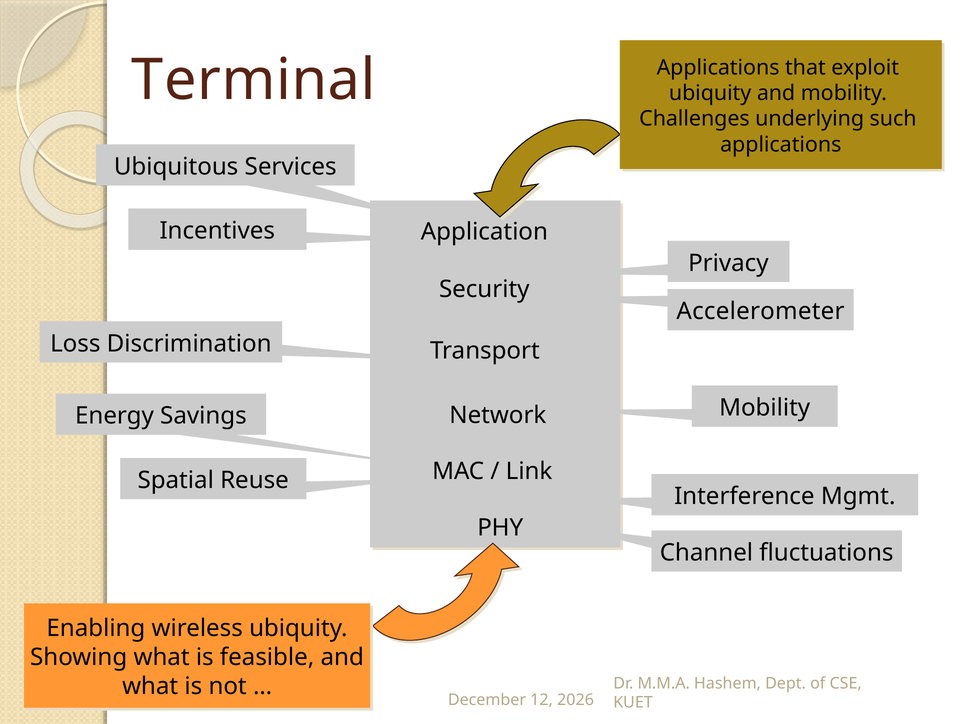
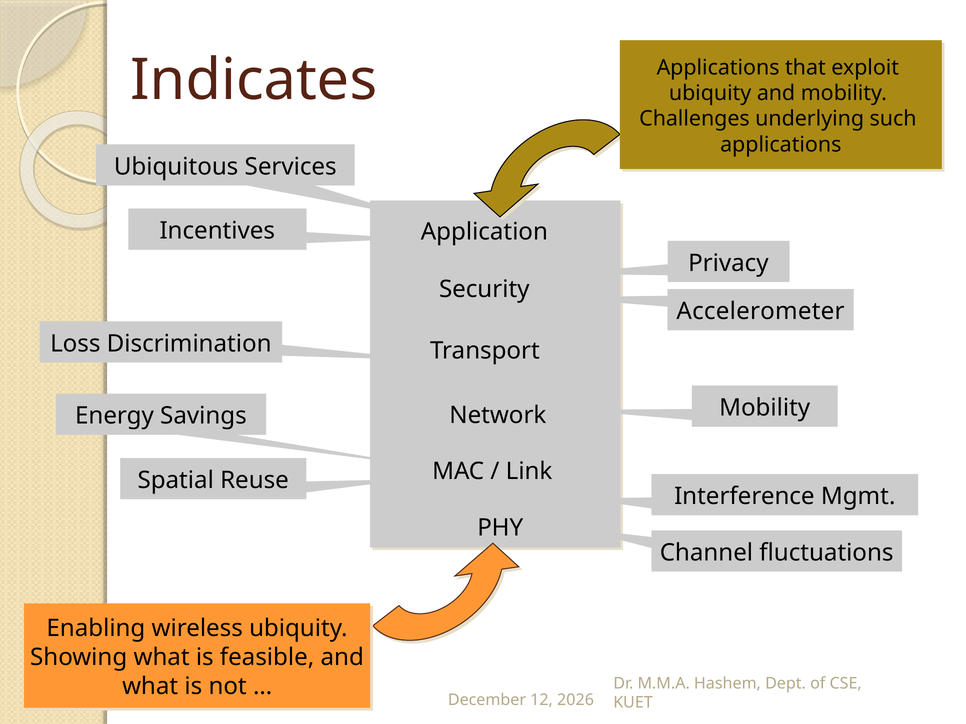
Terminal: Terminal -> Indicates
